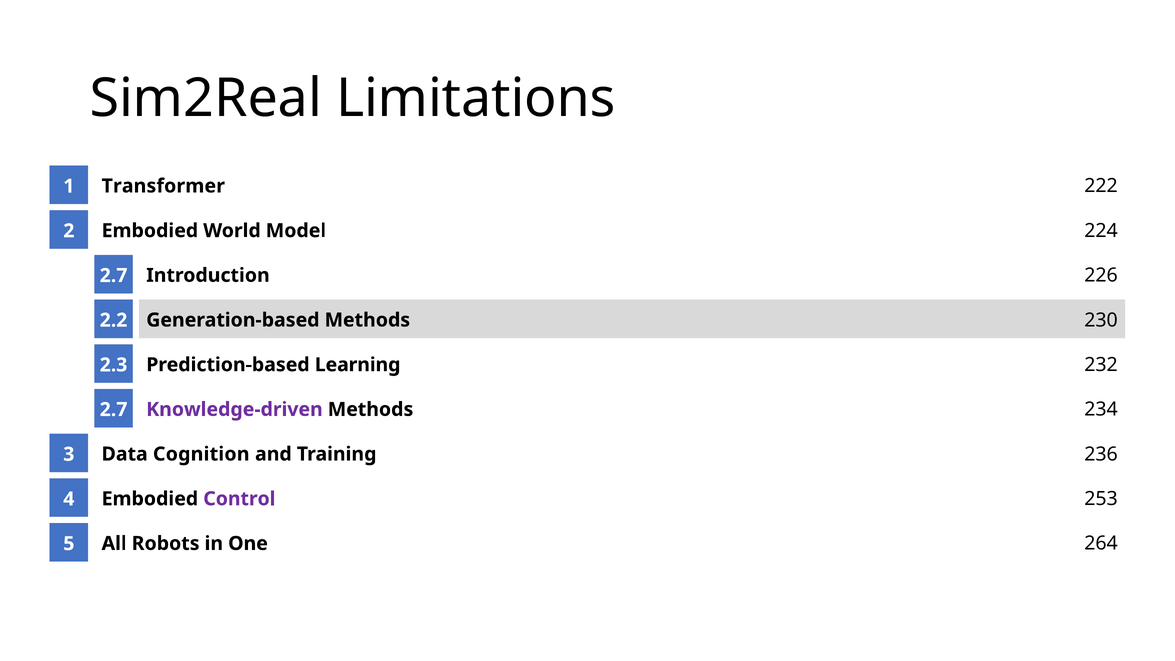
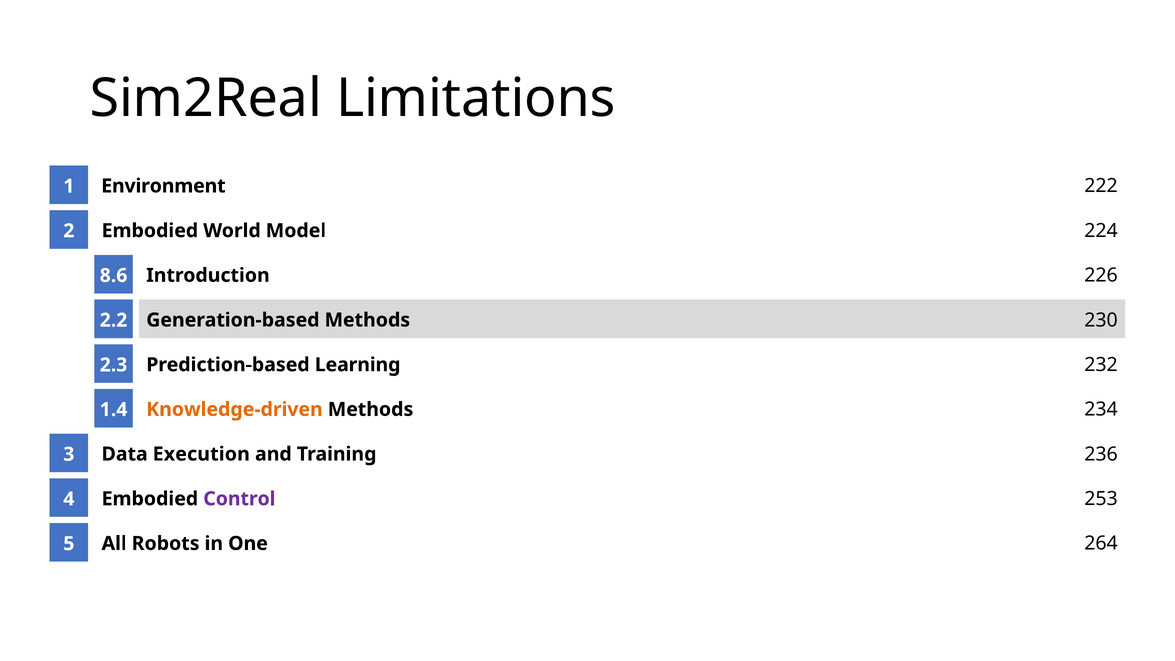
Transformer: Transformer -> Environment
2.7 at (114, 276): 2.7 -> 8.6
Knowledge-driven colour: purple -> orange
2.7 at (114, 410): 2.7 -> 1.4
Cognition: Cognition -> Execution
